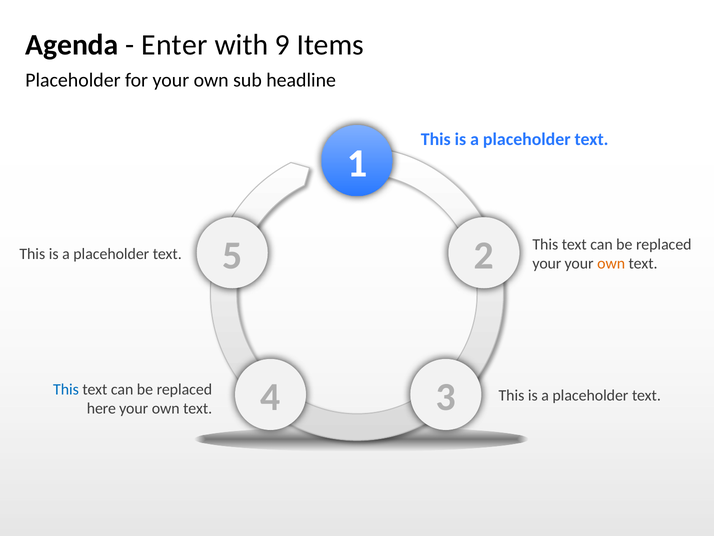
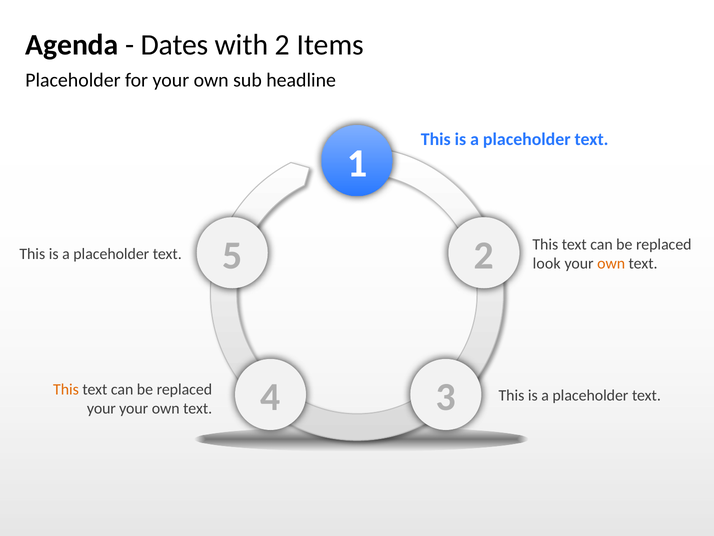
Enter: Enter -> Dates
with 9: 9 -> 2
your at (547, 263): your -> look
This at (66, 389) colour: blue -> orange
here at (101, 408): here -> your
